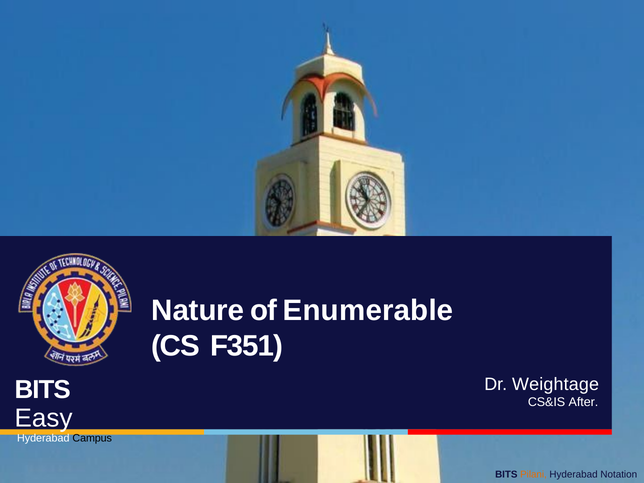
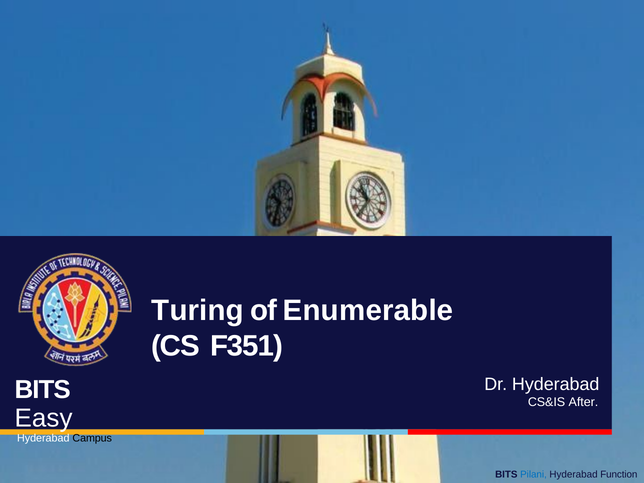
Nature: Nature -> Turing
Dr Weightage: Weightage -> Hyderabad
Pilani colour: orange -> blue
Notation: Notation -> Function
